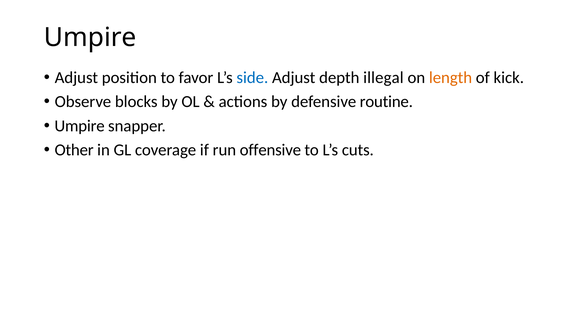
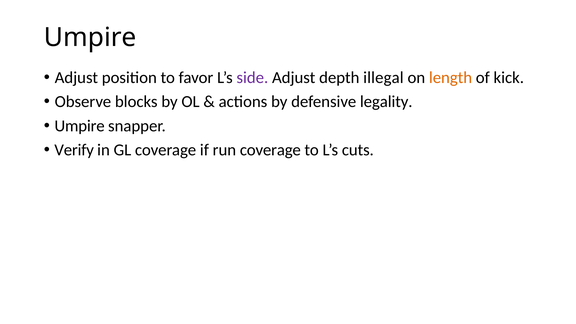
side colour: blue -> purple
routine: routine -> legality
Other: Other -> Verify
run offensive: offensive -> coverage
